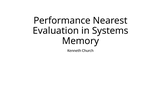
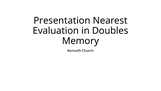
Performance: Performance -> Presentation
Systems: Systems -> Doubles
